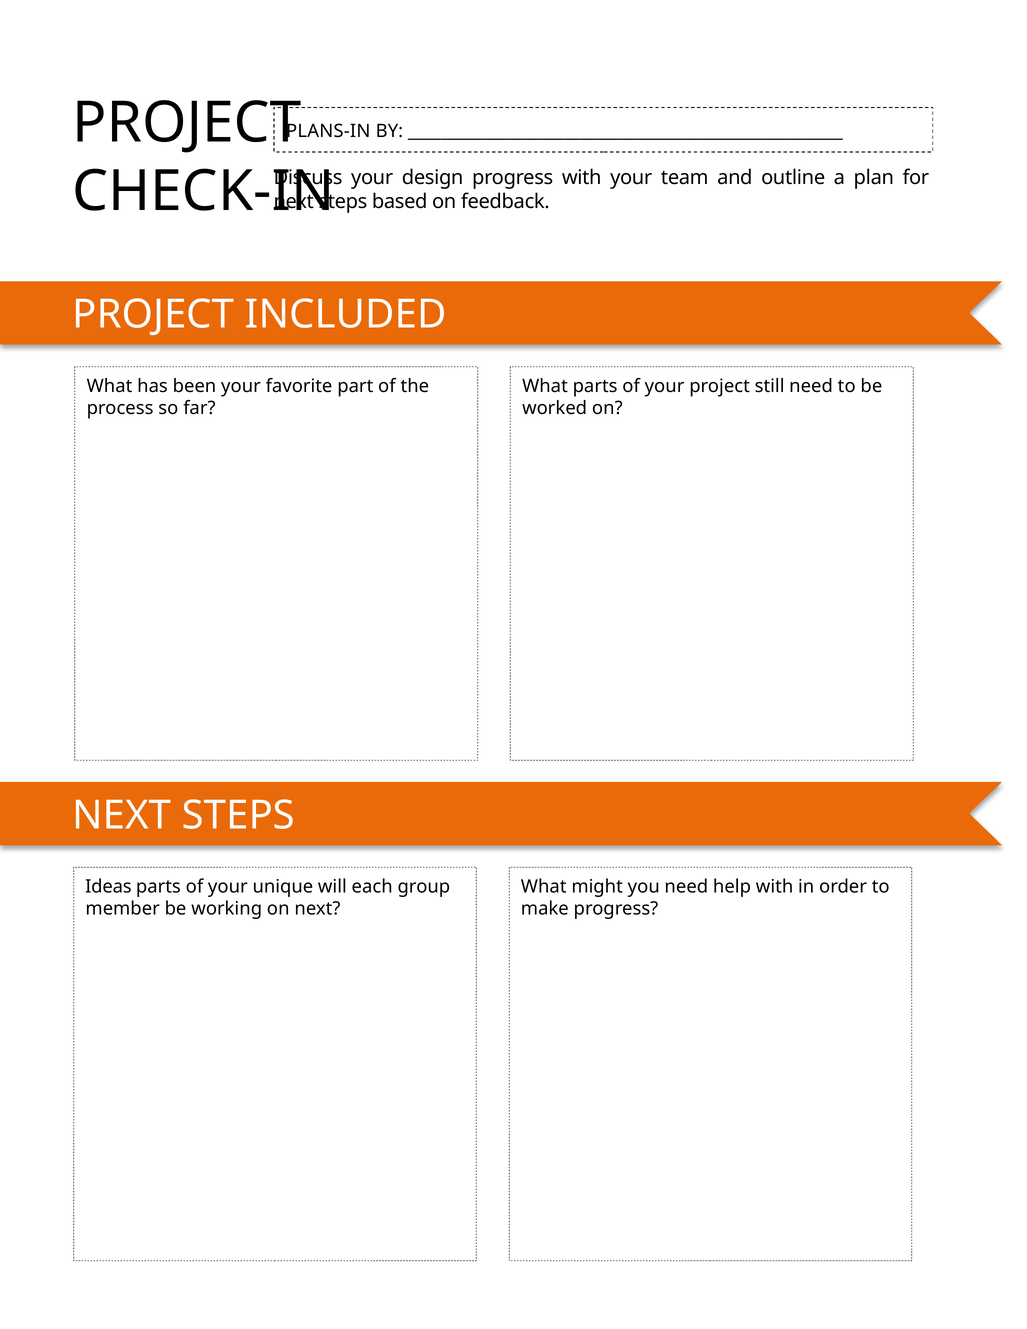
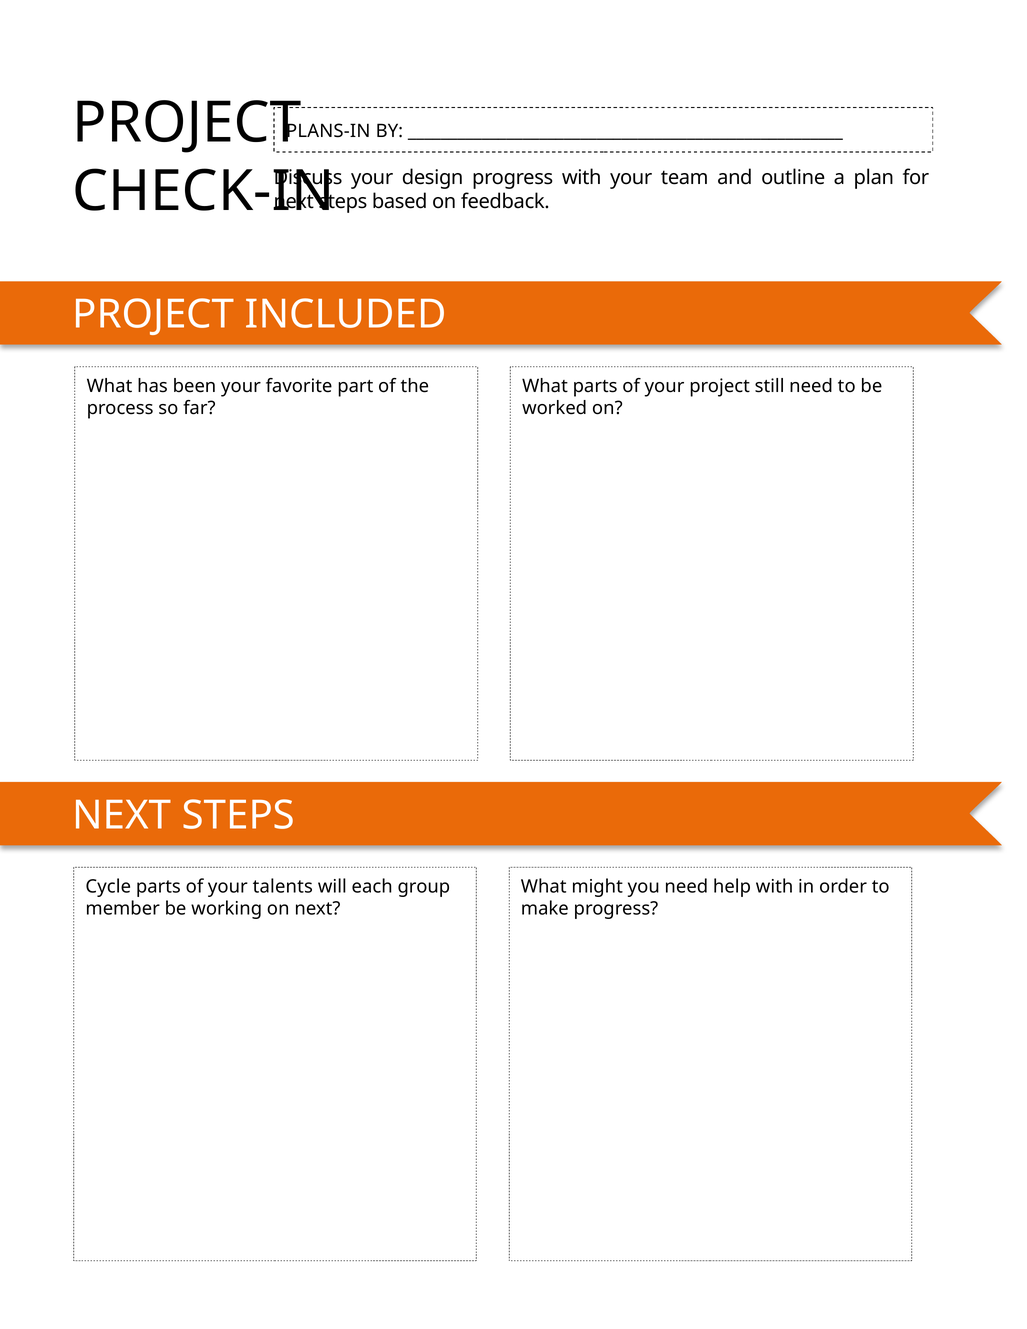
Ideas: Ideas -> Cycle
unique: unique -> talents
